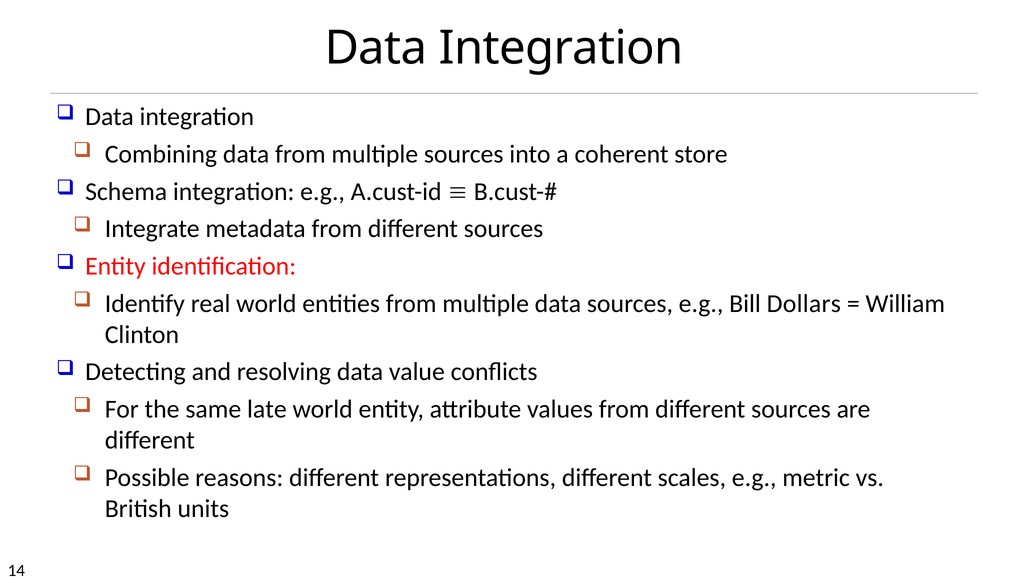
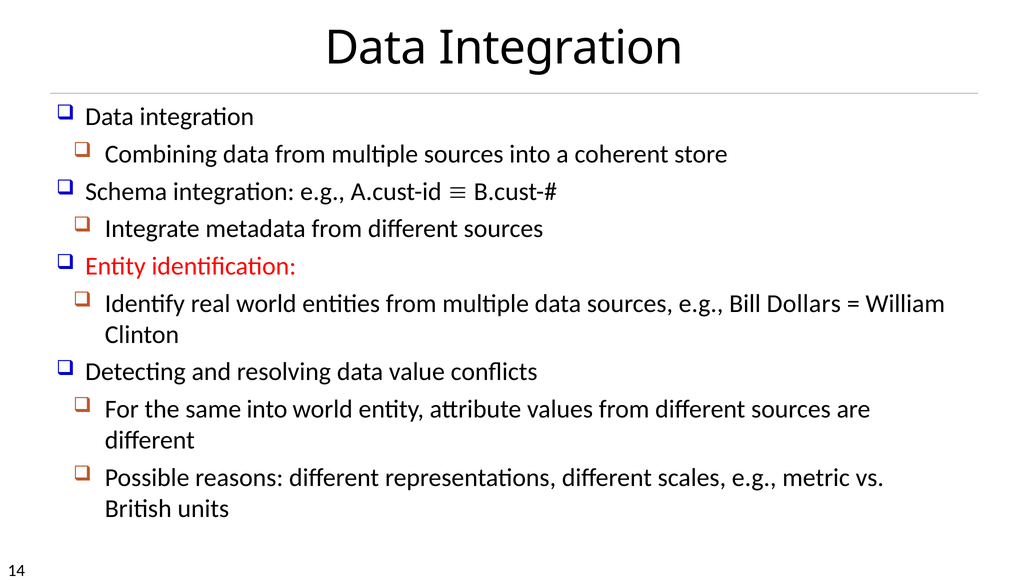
same late: late -> into
